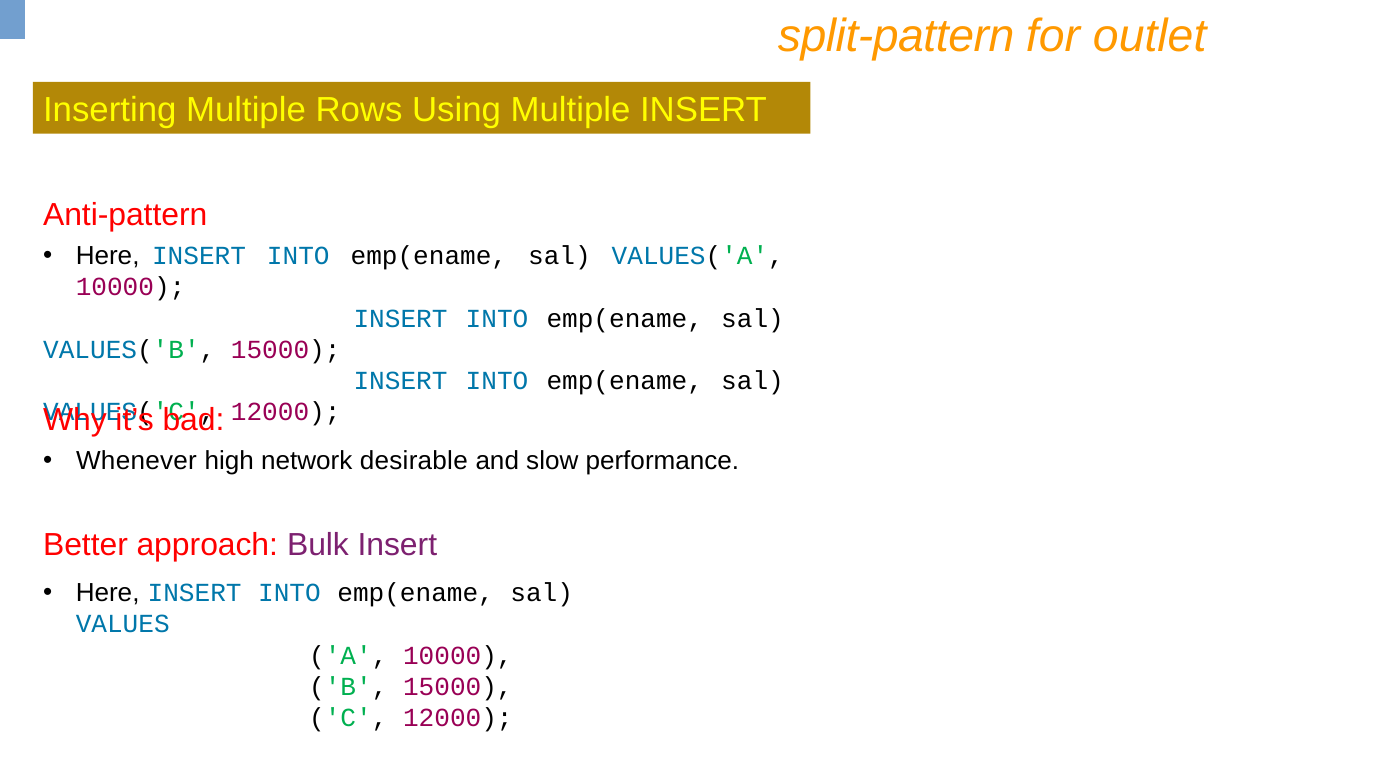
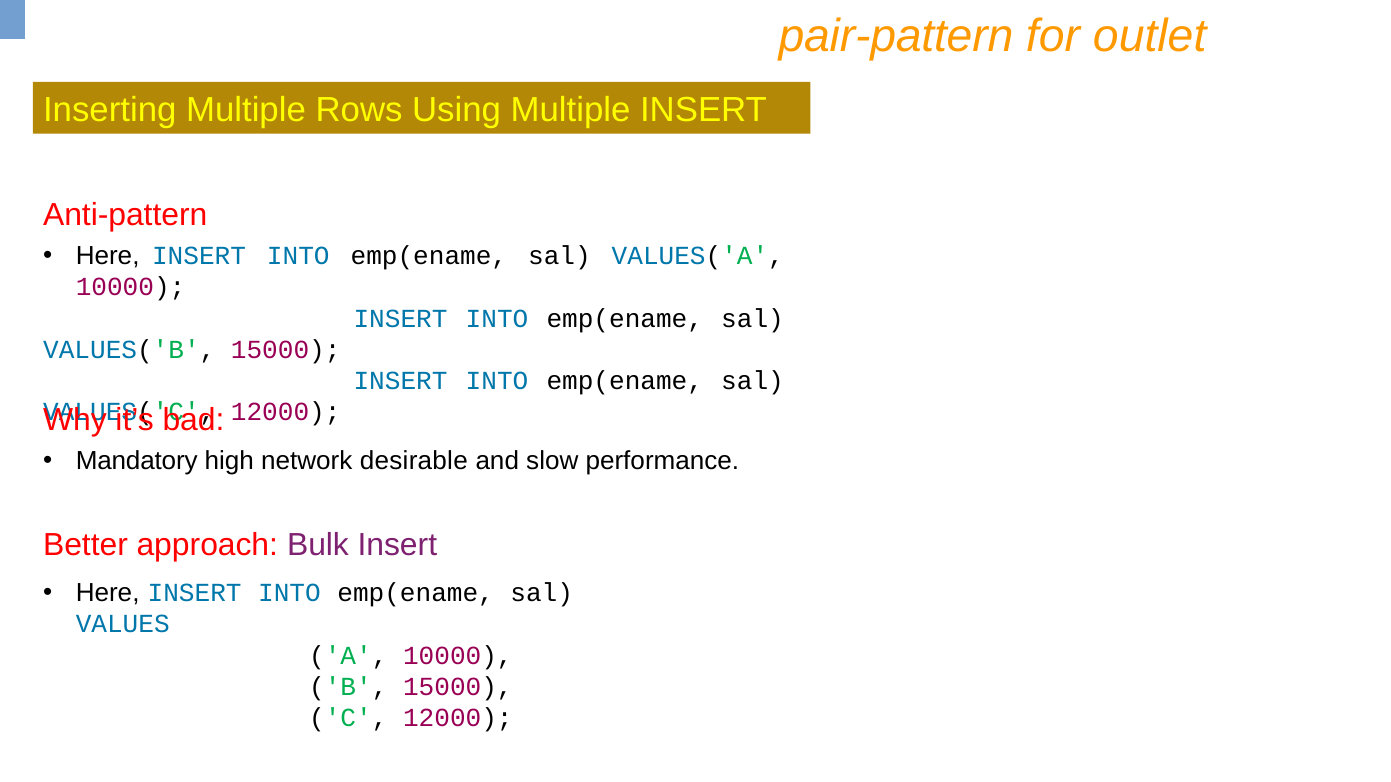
split-pattern: split-pattern -> pair-pattern
Whenever: Whenever -> Mandatory
